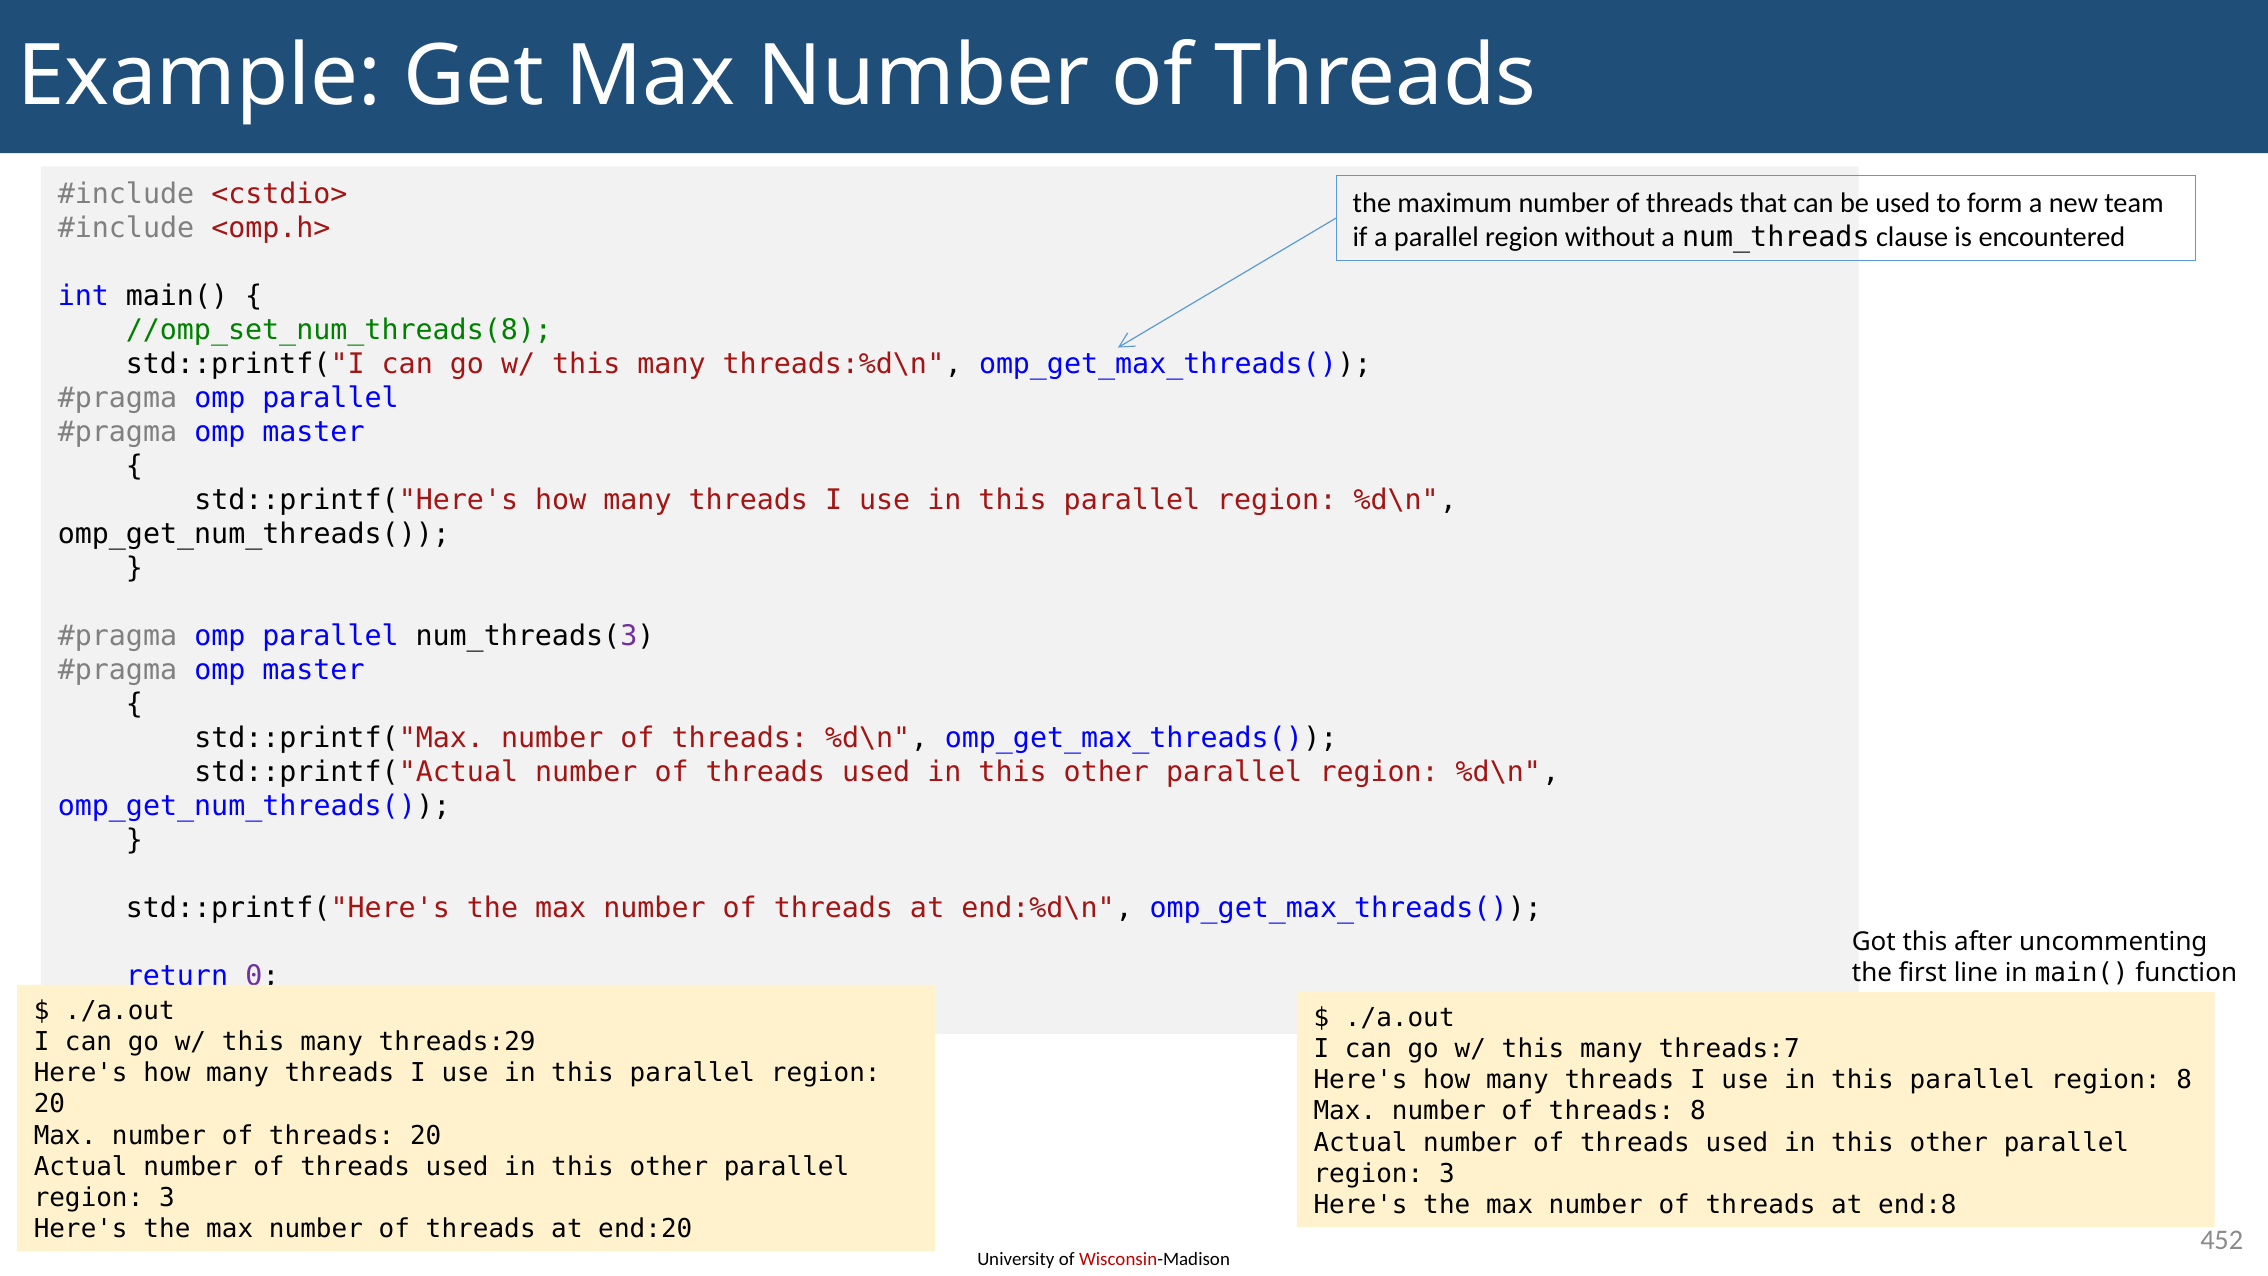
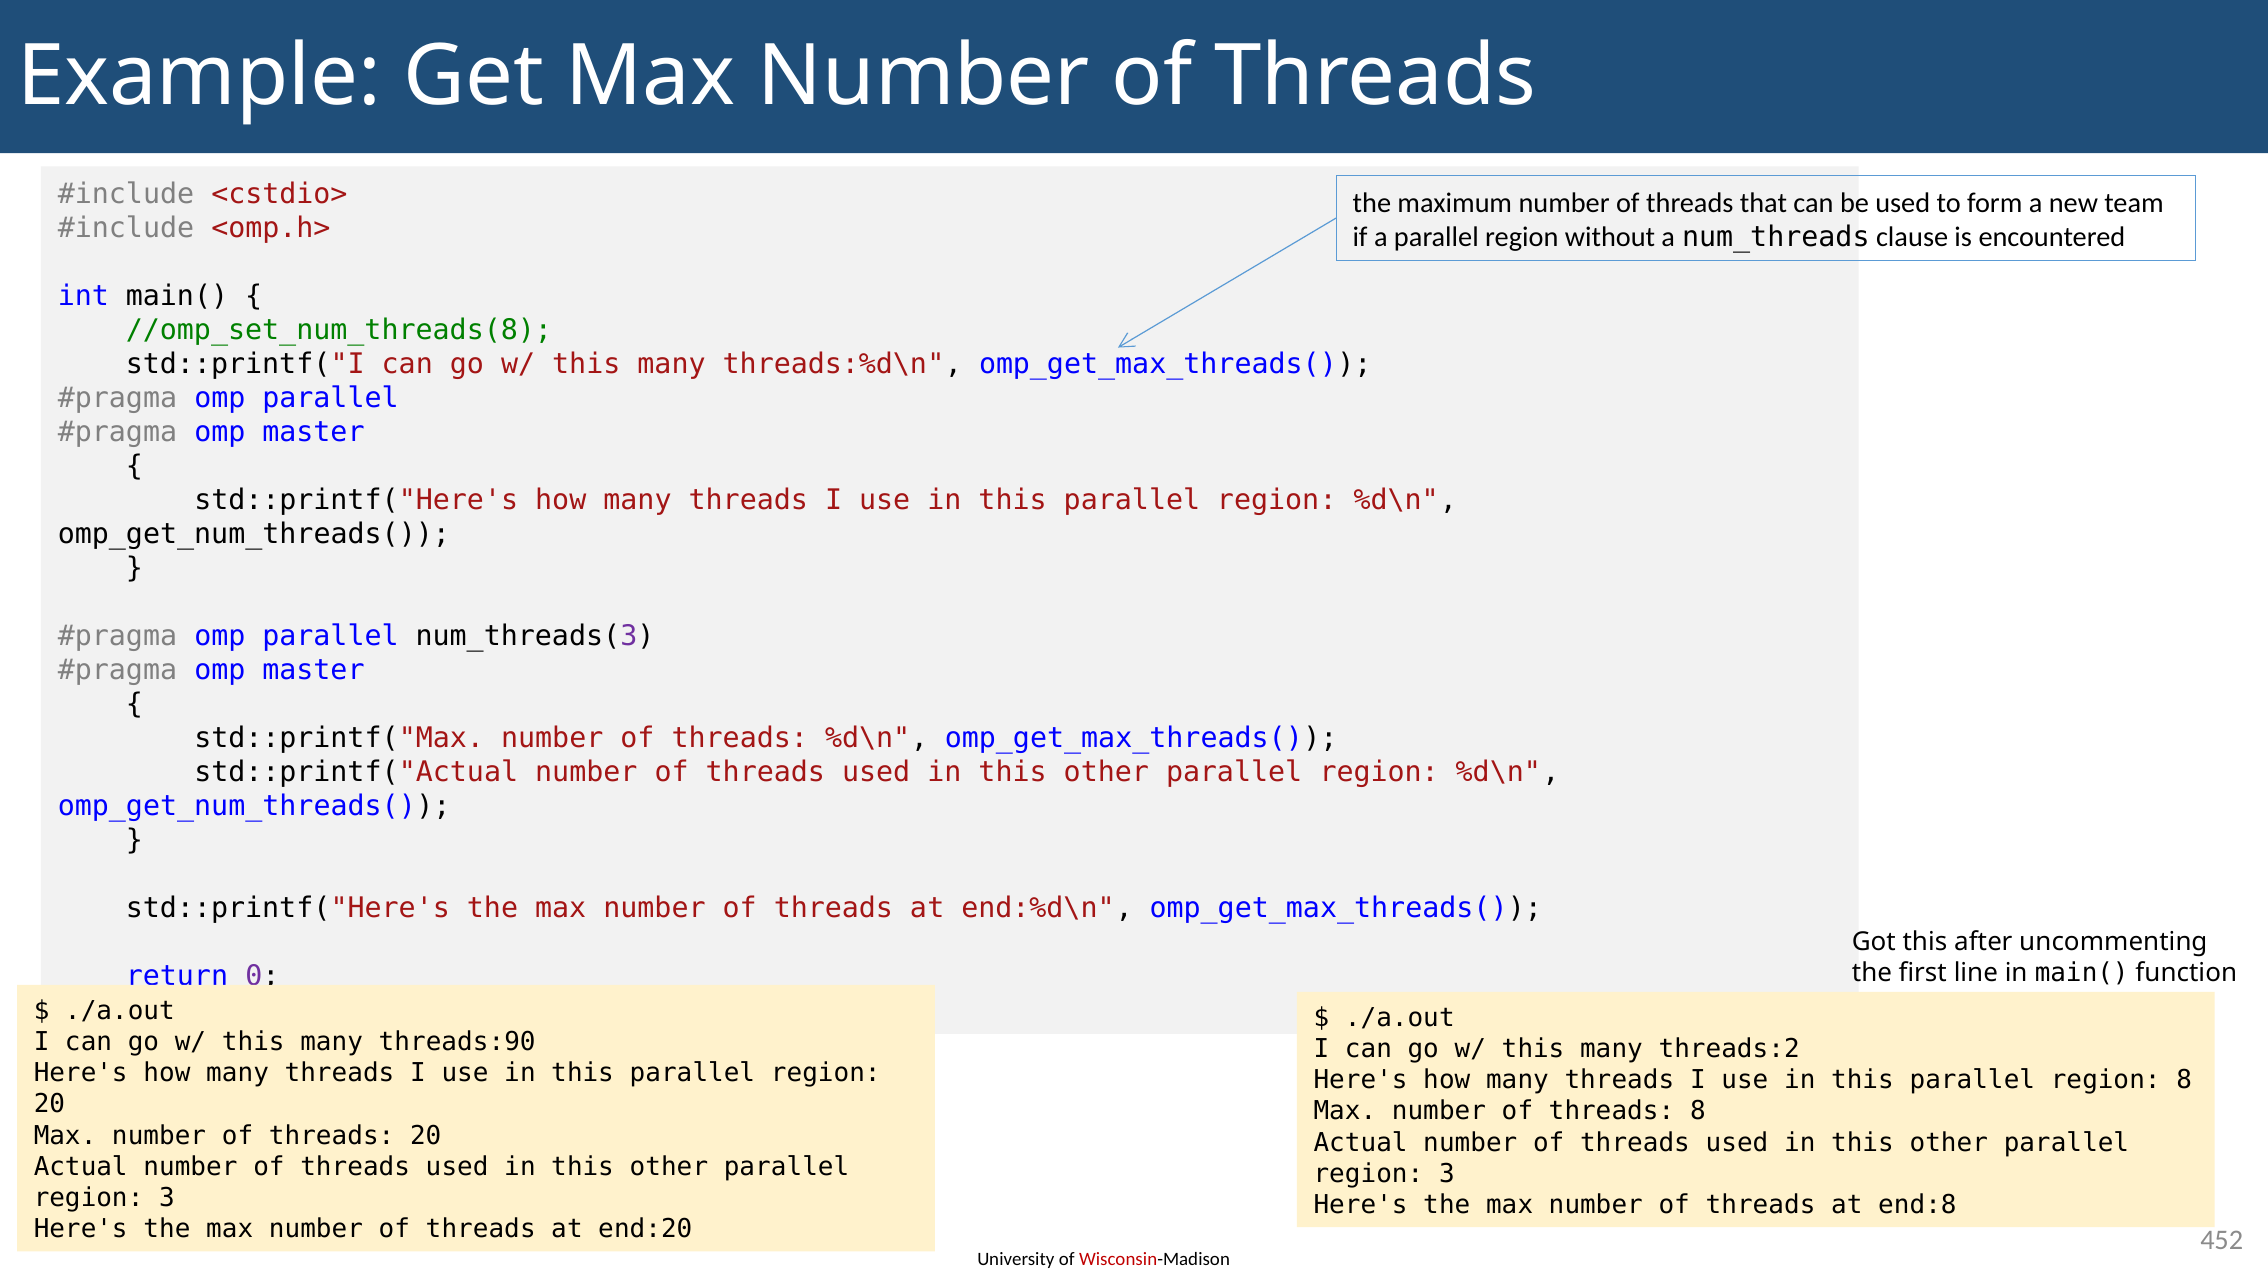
threads:29: threads:29 -> threads:90
threads:7: threads:7 -> threads:2
